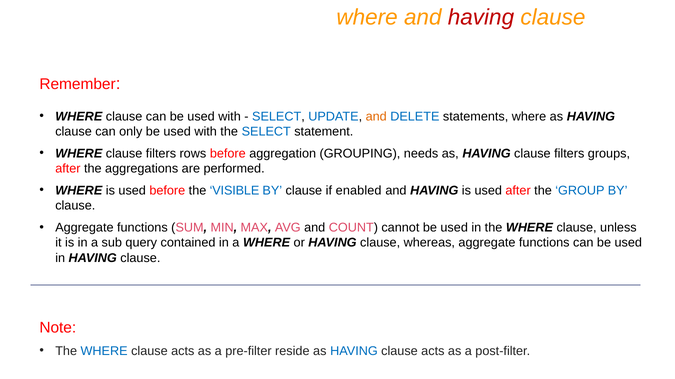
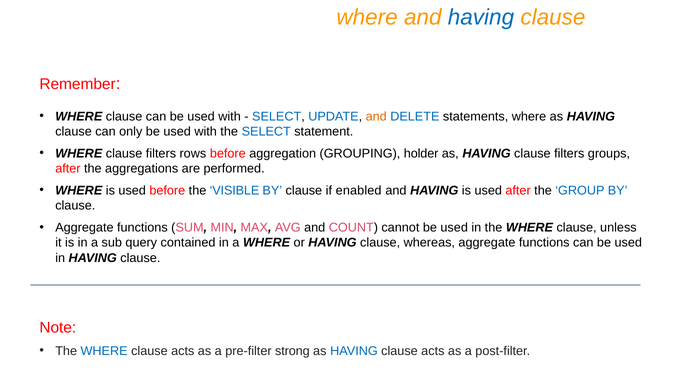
having at (481, 18) colour: red -> blue
needs: needs -> holder
reside: reside -> strong
